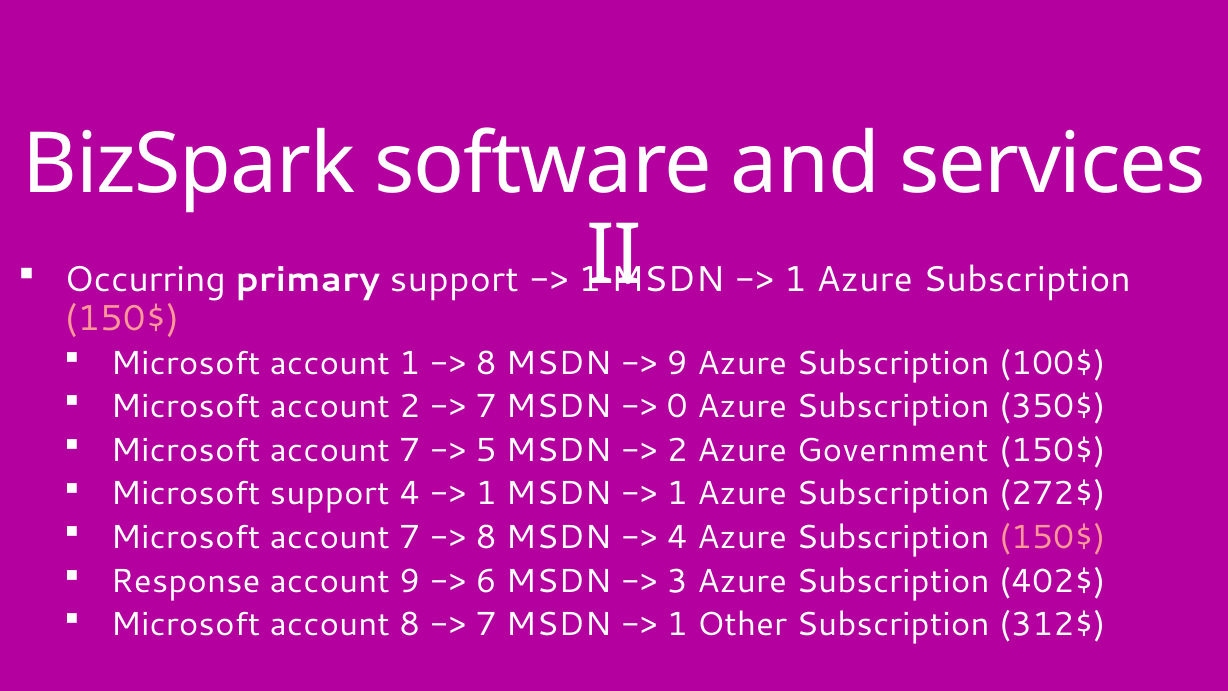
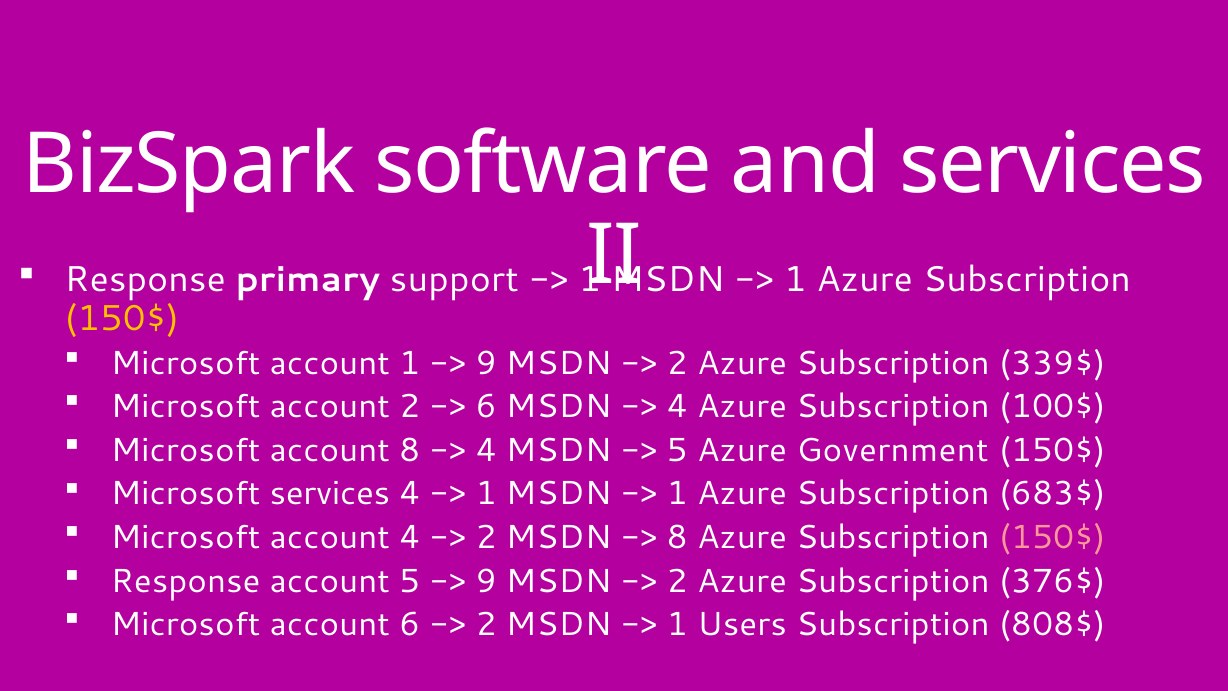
Occurring at (145, 279): Occurring -> Response
150$ at (122, 318) colour: pink -> yellow
8 at (486, 363): 8 -> 9
9 at (677, 363): 9 -> 2
100$: 100$ -> 339$
7 at (486, 407): 7 -> 6
0 at (677, 407): 0 -> 4
350$: 350$ -> 100$
7 at (410, 450): 7 -> 8
5 at (486, 450): 5 -> 4
2 at (677, 450): 2 -> 5
Microsoft support: support -> services
272$: 272$ -> 683$
7 at (410, 537): 7 -> 4
8 at (486, 537): 8 -> 2
4 at (677, 537): 4 -> 8
account 9: 9 -> 5
6 at (486, 581): 6 -> 9
3 at (677, 581): 3 -> 2
402$: 402$ -> 376$
account 8: 8 -> 6
7 at (486, 625): 7 -> 2
Other: Other -> Users
312$: 312$ -> 808$
